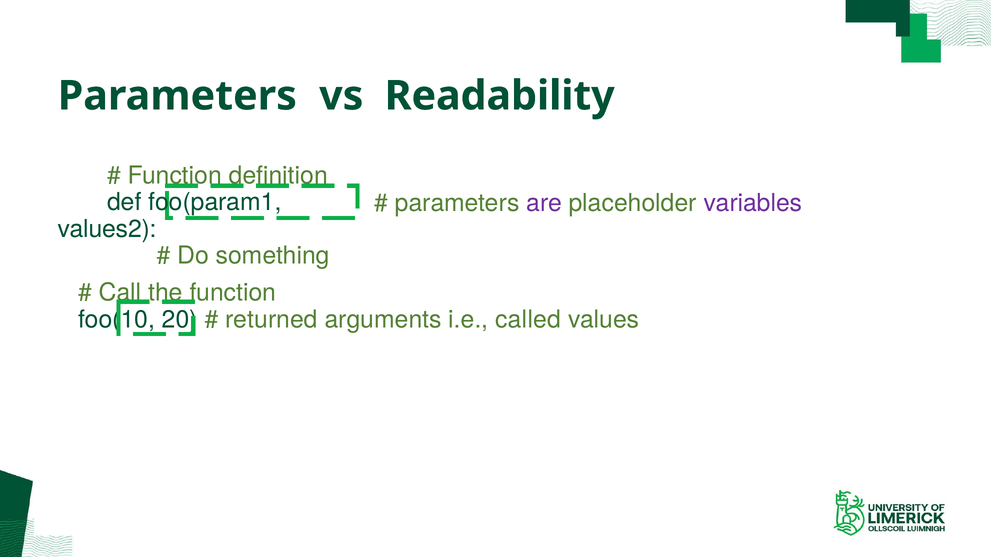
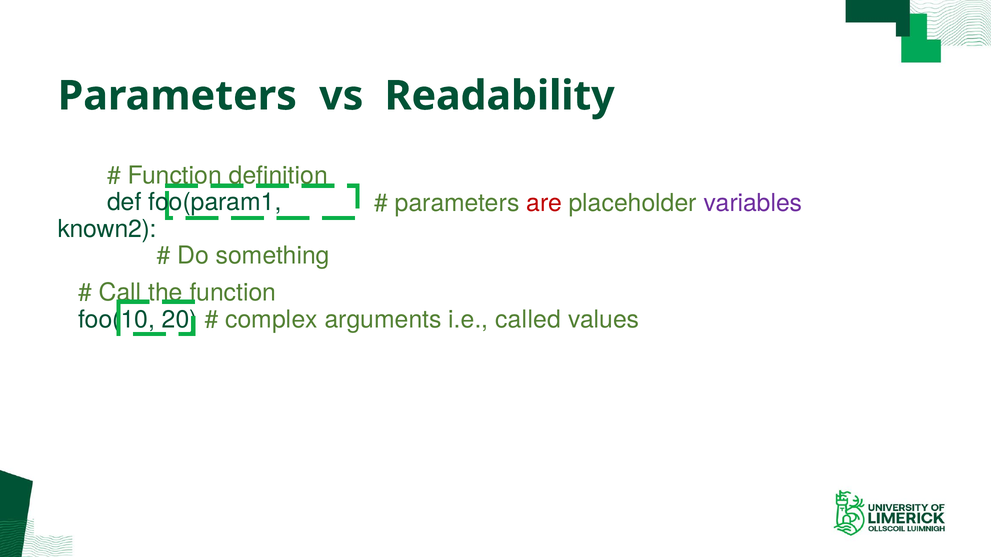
are colour: purple -> red
values2: values2 -> known2
returned: returned -> complex
